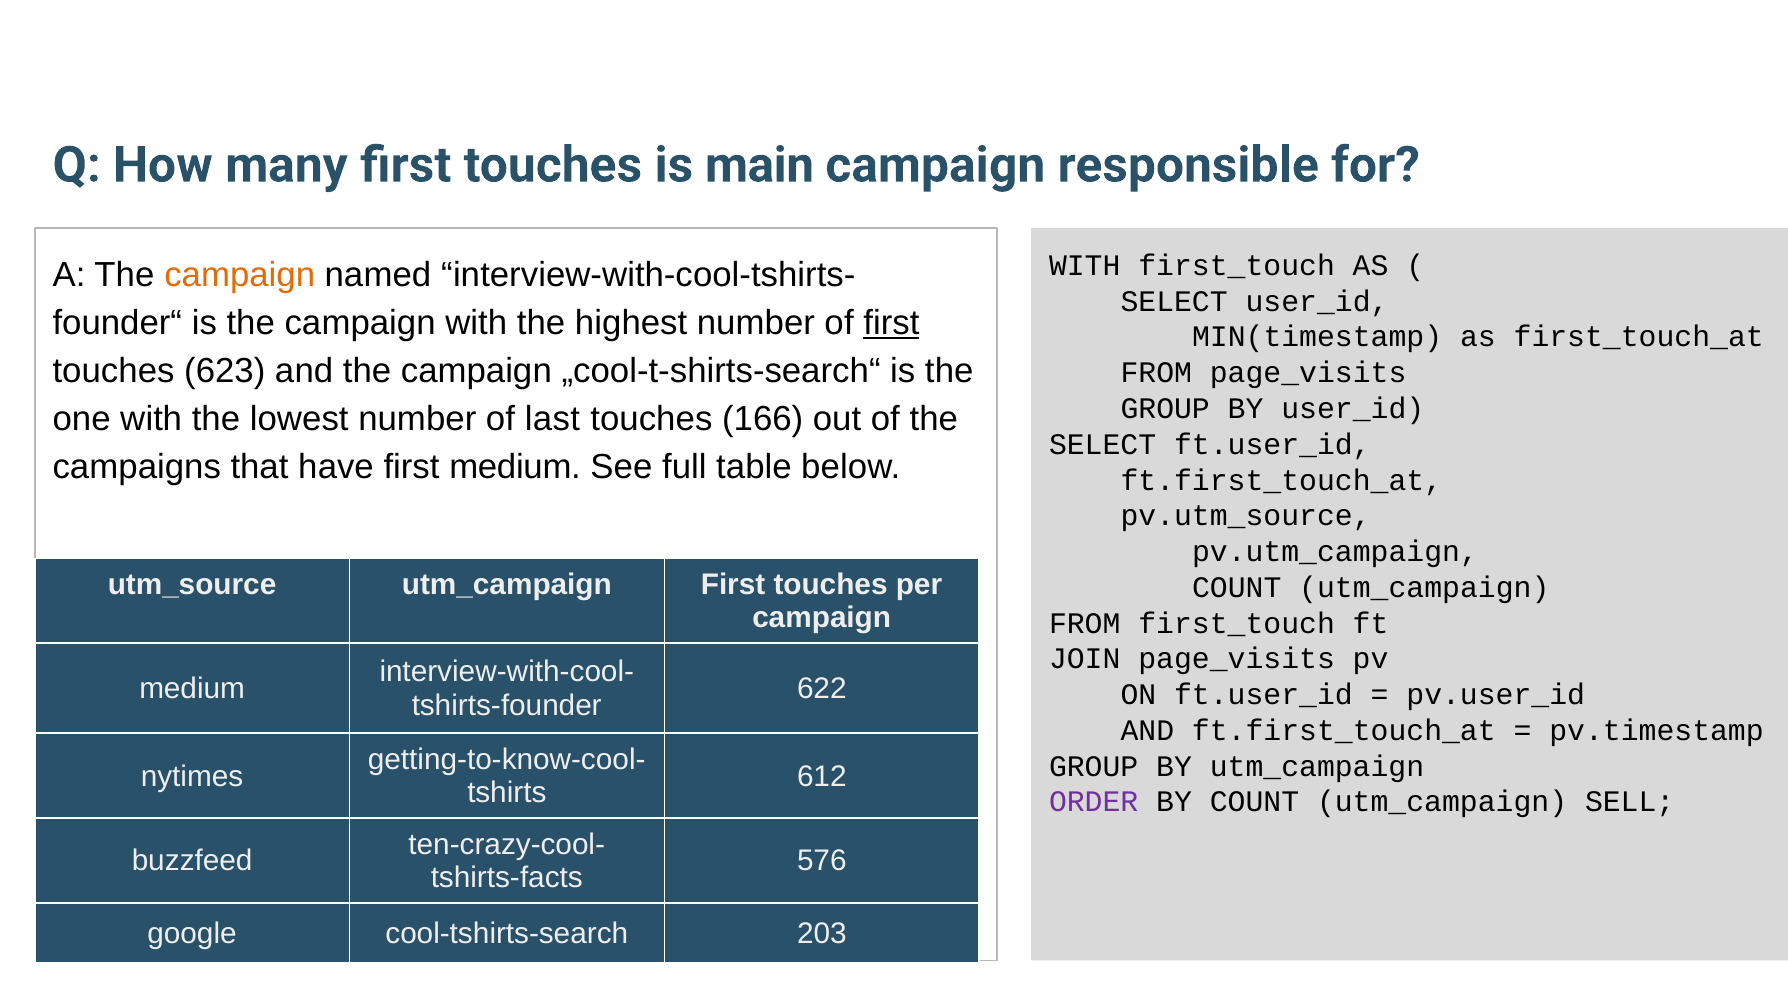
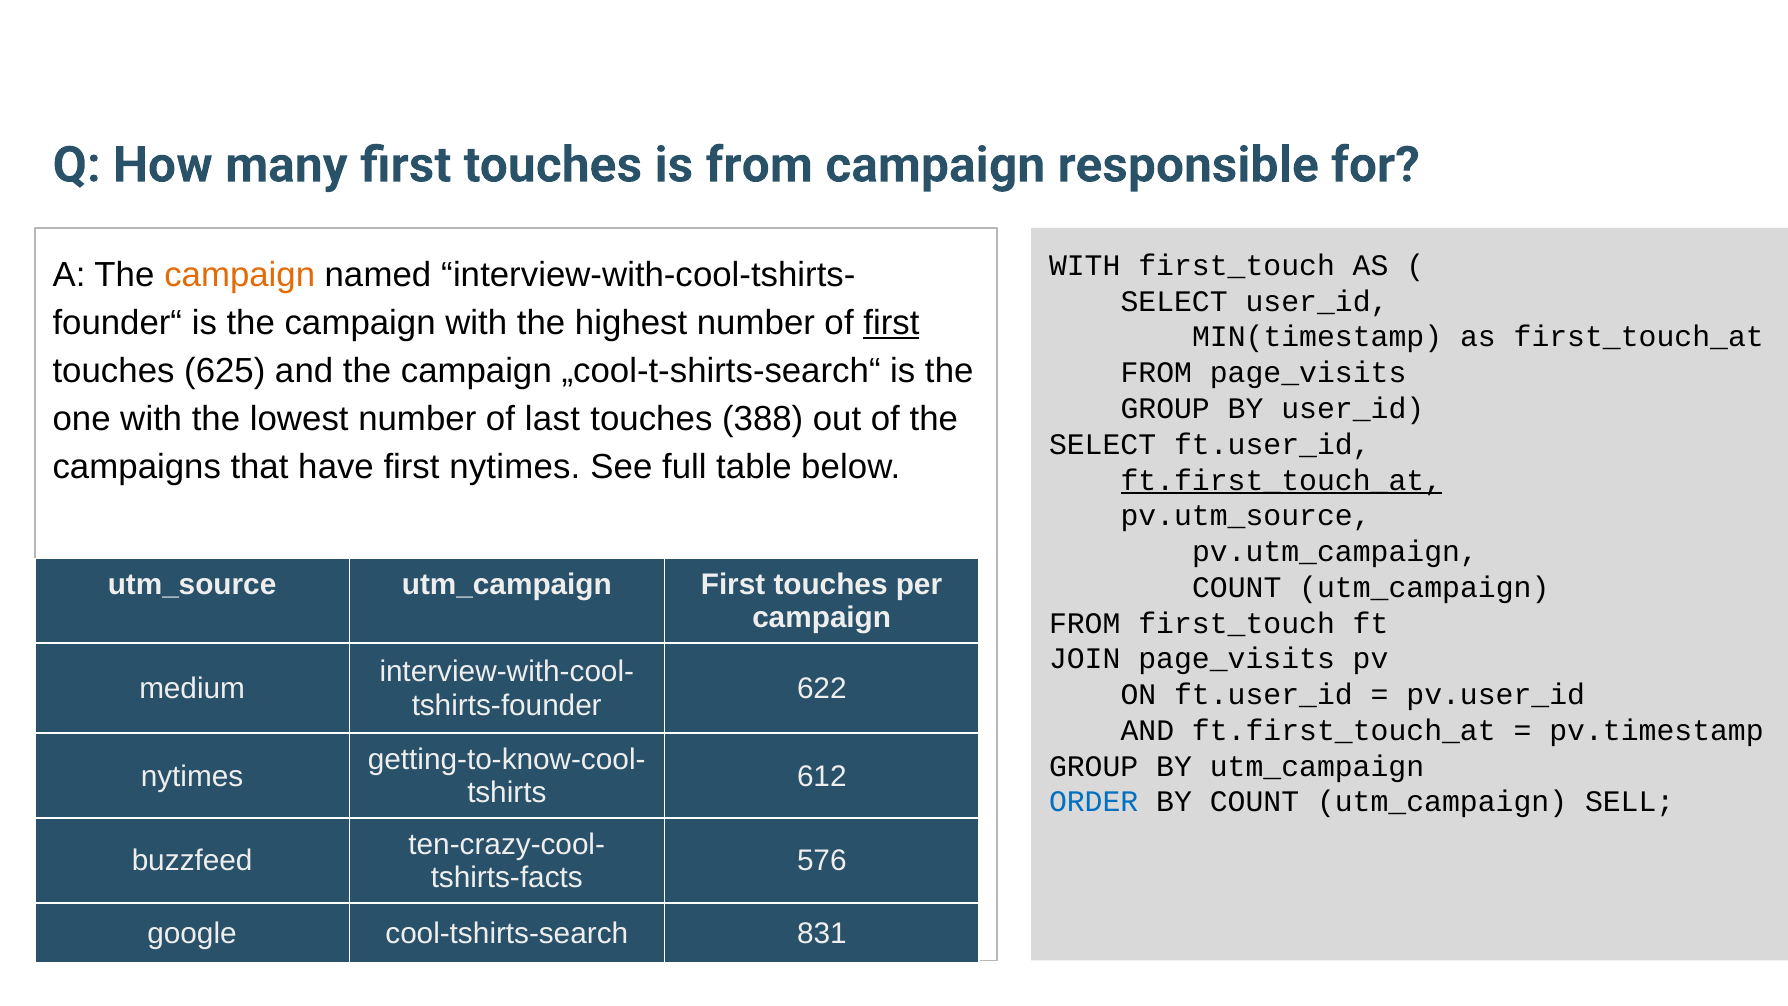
is main: main -> from
623: 623 -> 625
166: 166 -> 388
first medium: medium -> nytimes
ft.first_touch_at at (1281, 480) underline: none -> present
ORDER colour: purple -> blue
203: 203 -> 831
